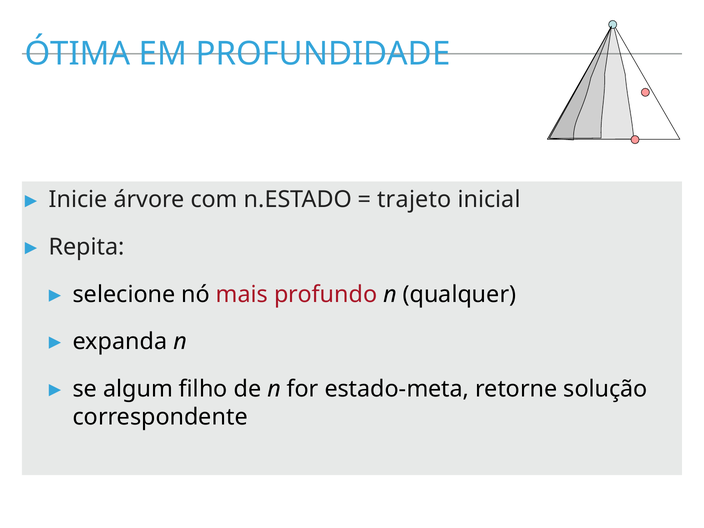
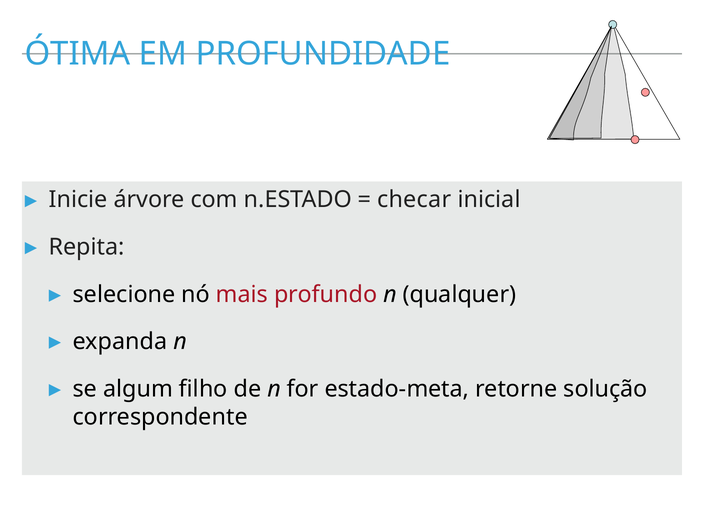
trajeto: trajeto -> checar
